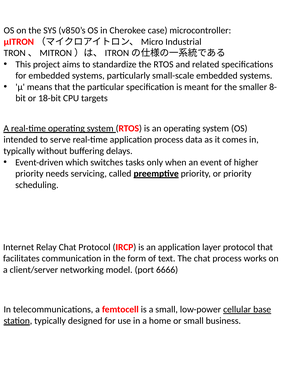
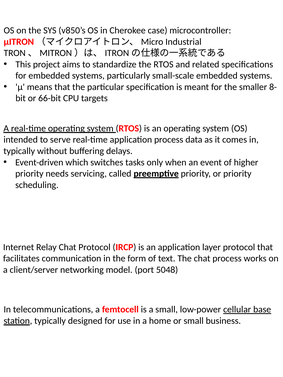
18-bit: 18-bit -> 66-bit
6666: 6666 -> 5048
